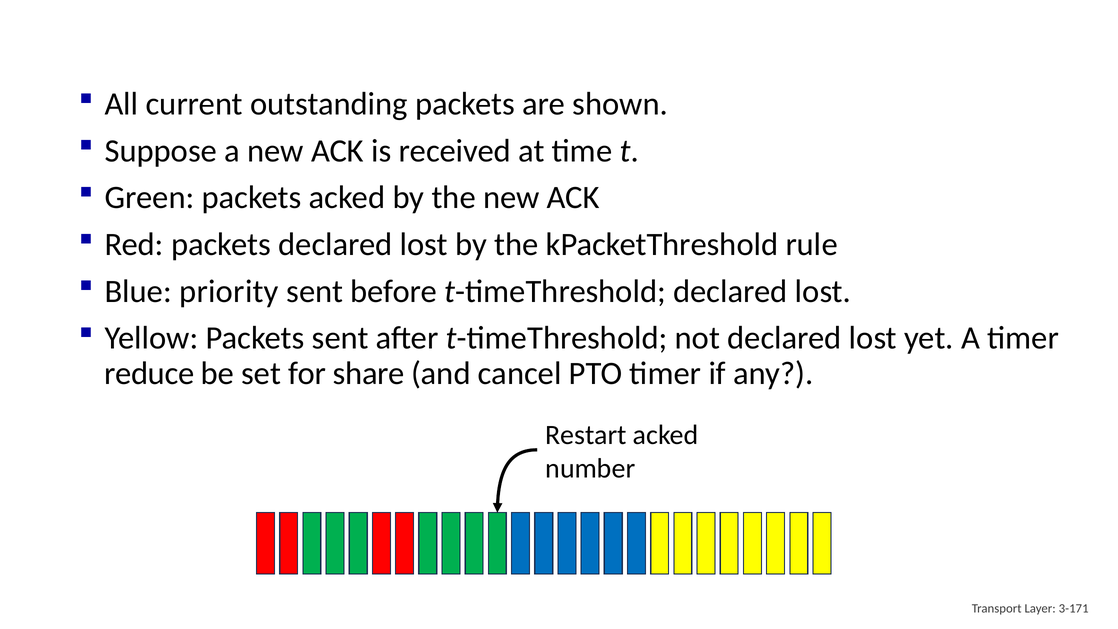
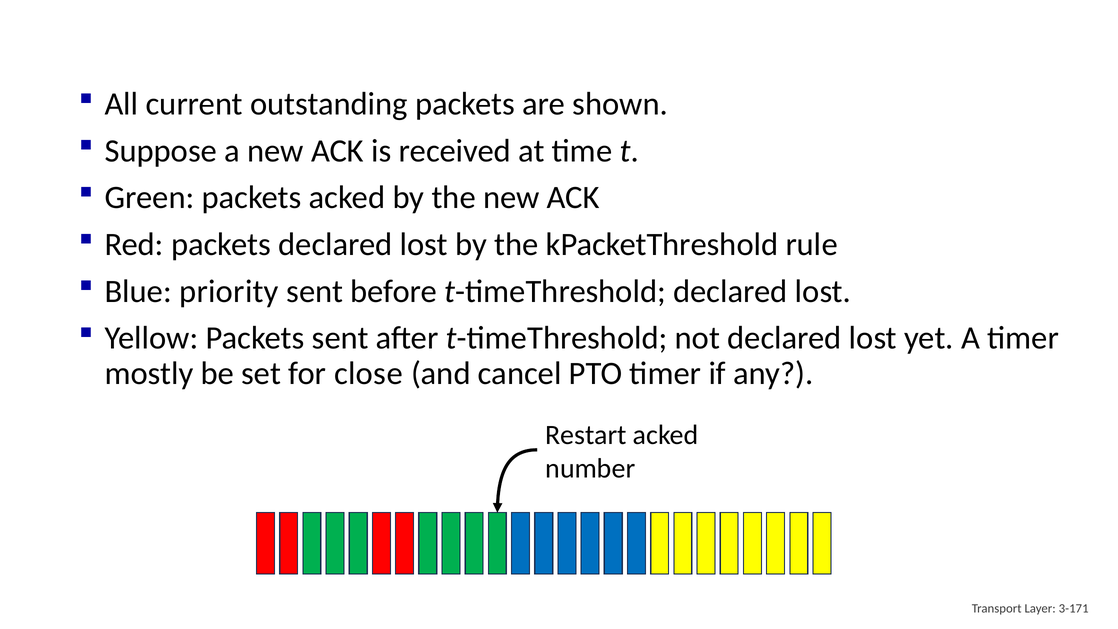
reduce: reduce -> mostly
share: share -> close
